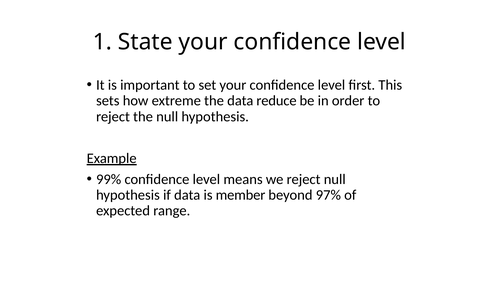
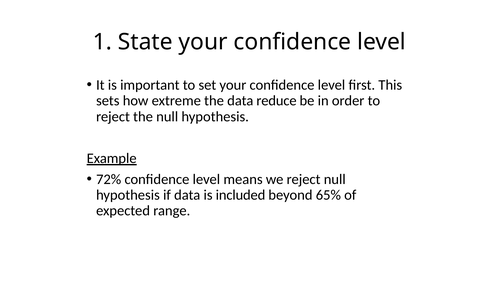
99%: 99% -> 72%
member: member -> included
97%: 97% -> 65%
